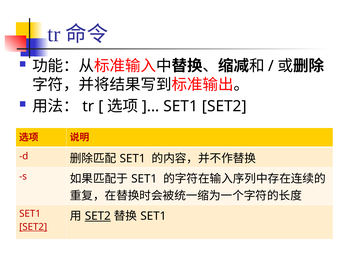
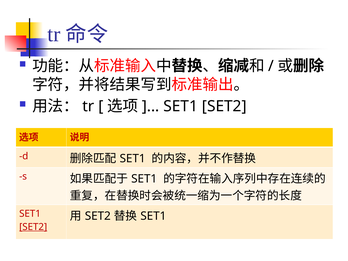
SET2 at (98, 216) underline: present -> none
